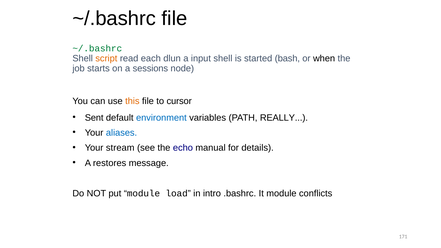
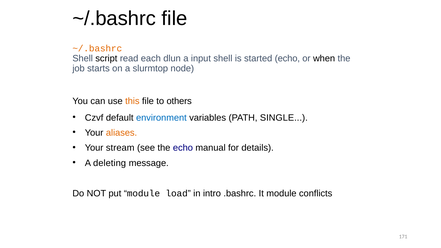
~/.bashrc at (97, 49) colour: green -> orange
script colour: orange -> black
started bash: bash -> echo
sessions: sessions -> slurmtop
cursor: cursor -> others
Sent: Sent -> Czvf
REALLY: REALLY -> SINGLE
aliases colour: blue -> orange
restores: restores -> deleting
